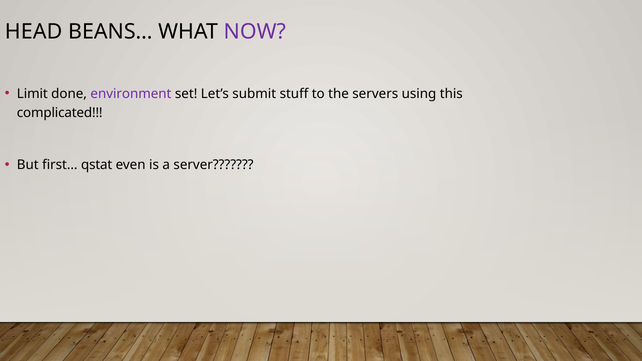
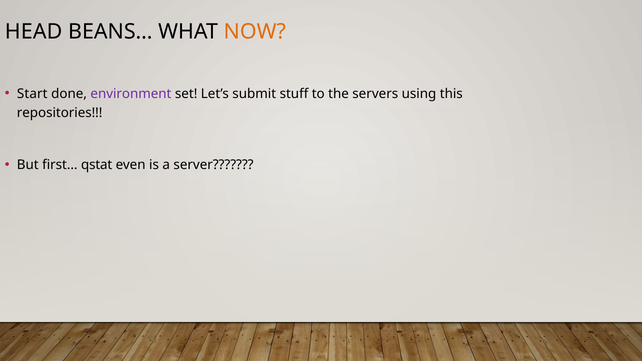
NOW colour: purple -> orange
Limit: Limit -> Start
complicated: complicated -> repositories
